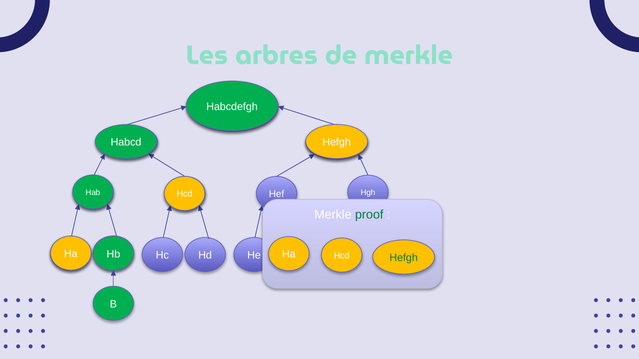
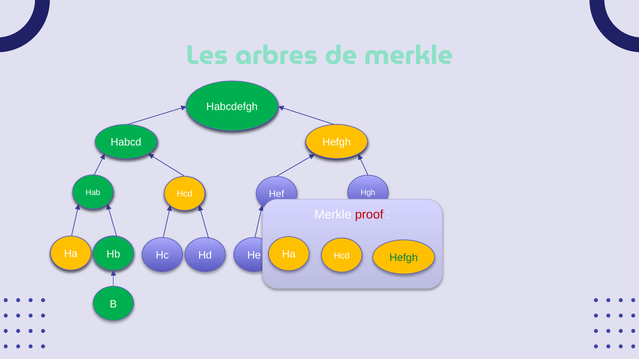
proof colour: green -> red
